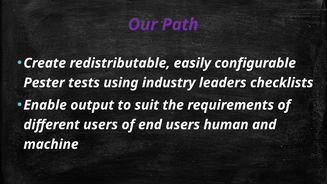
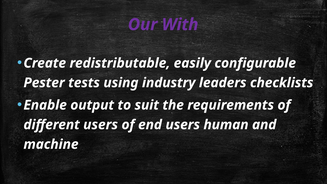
Path: Path -> With
